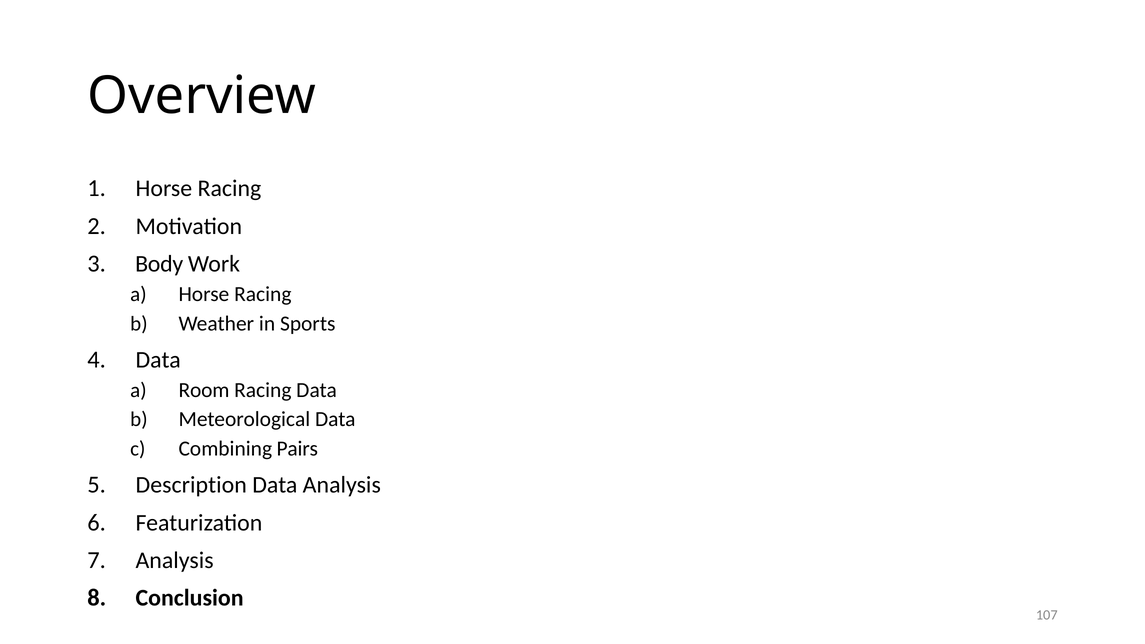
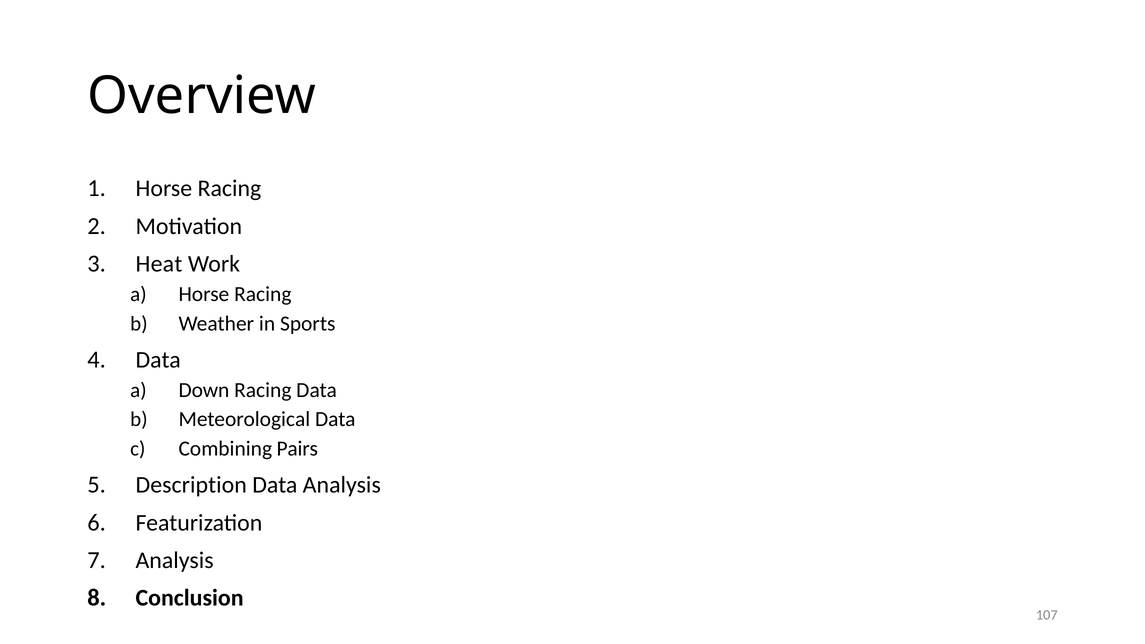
Body: Body -> Heat
Room: Room -> Down
